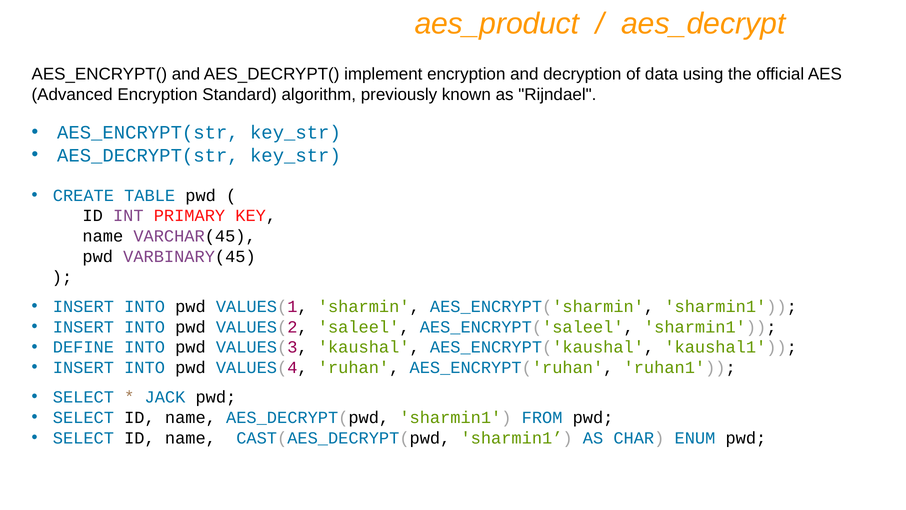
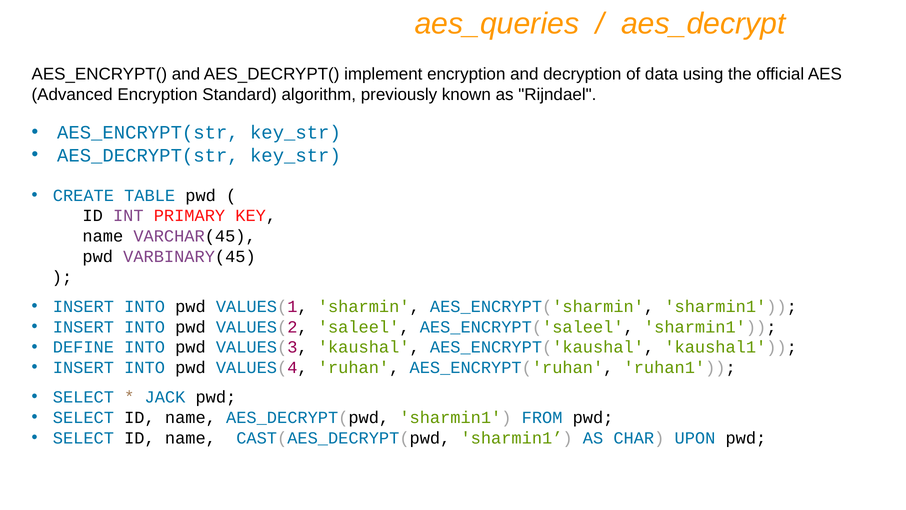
aes_product: aes_product -> aes_queries
ENUM: ENUM -> UPON
